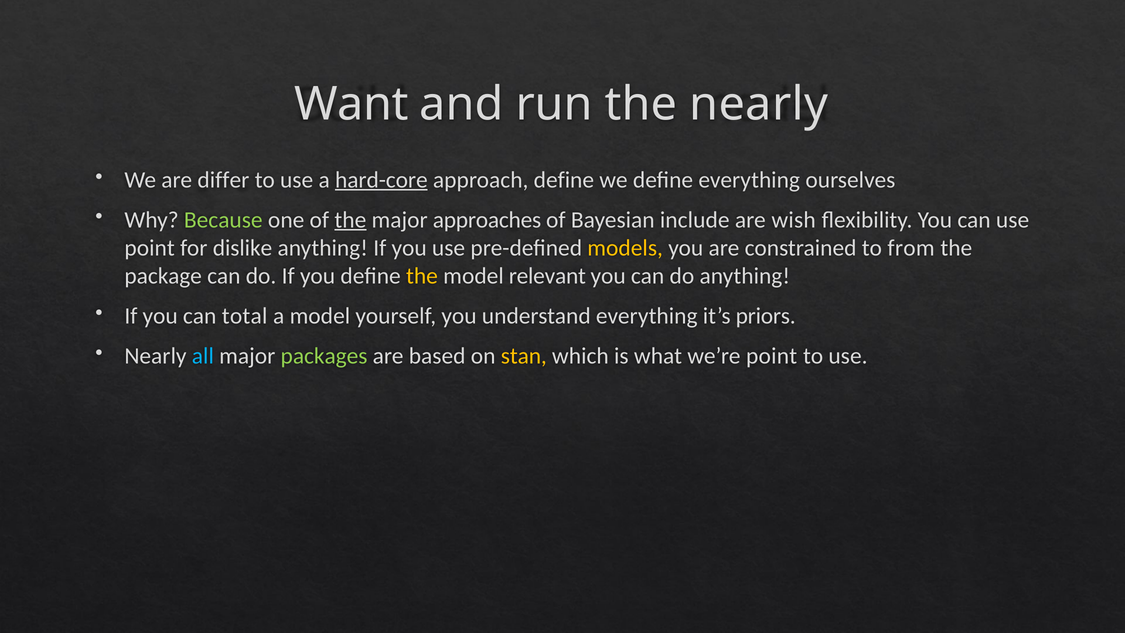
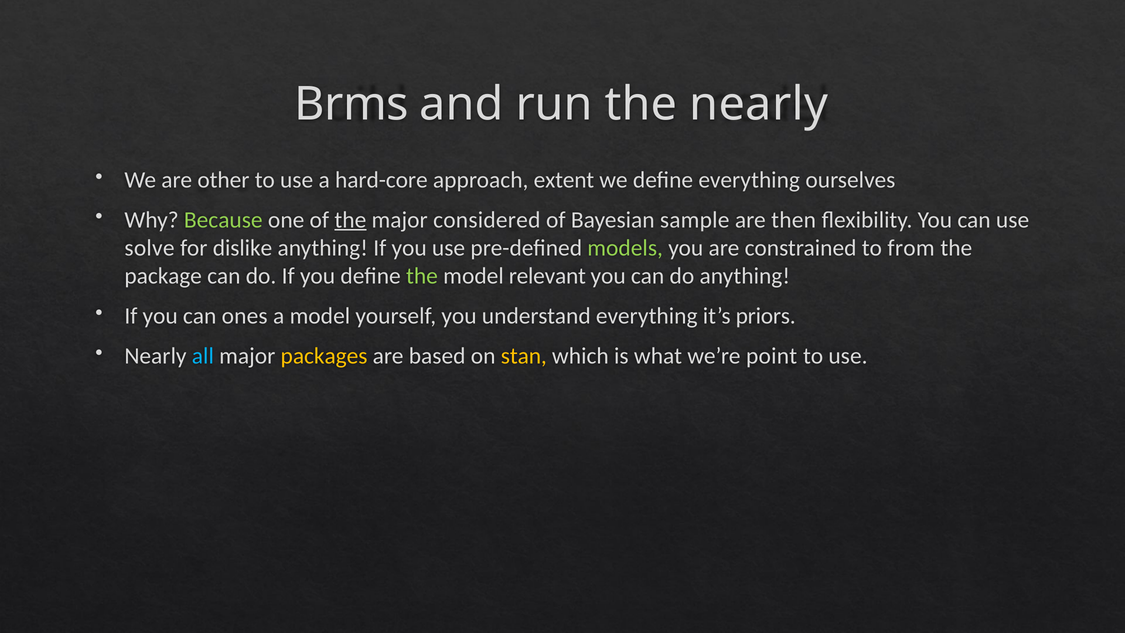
Want: Want -> Brms
differ: differ -> other
hard-core underline: present -> none
approach define: define -> extent
approaches: approaches -> considered
include: include -> sample
wish: wish -> then
point at (150, 248): point -> solve
models colour: yellow -> light green
the at (422, 276) colour: yellow -> light green
total: total -> ones
packages colour: light green -> yellow
